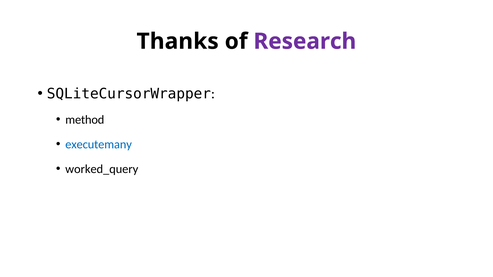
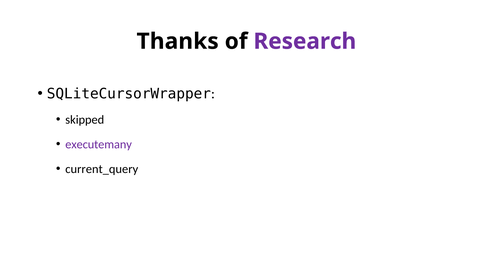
method: method -> skipped
executemany colour: blue -> purple
worked_query: worked_query -> current_query
